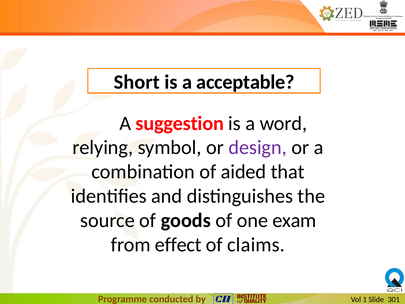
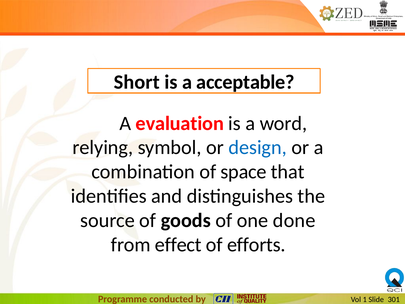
suggestion: suggestion -> evaluation
design colour: purple -> blue
aided: aided -> space
exam: exam -> done
claims: claims -> efforts
